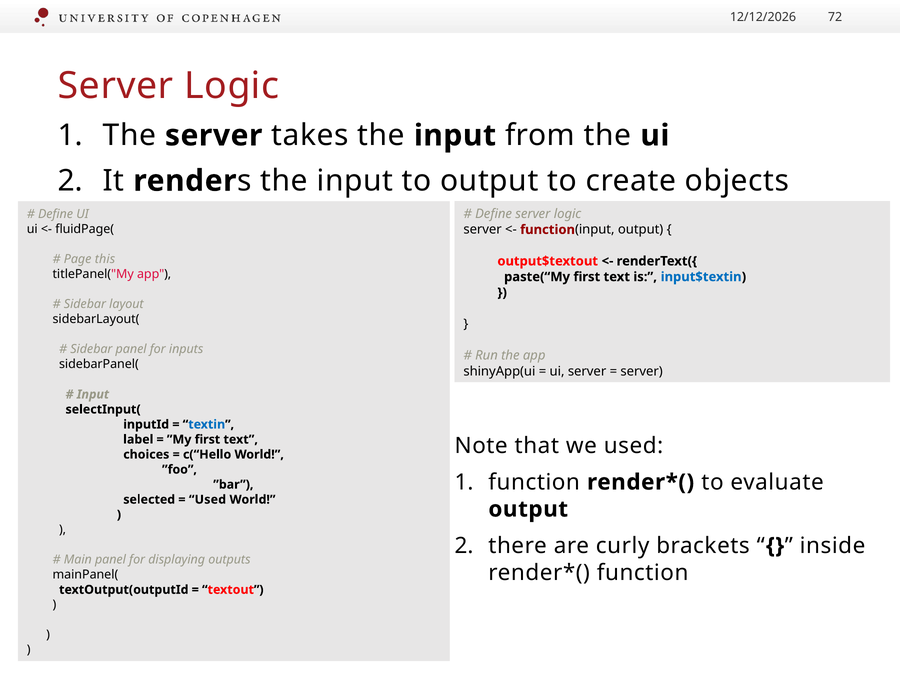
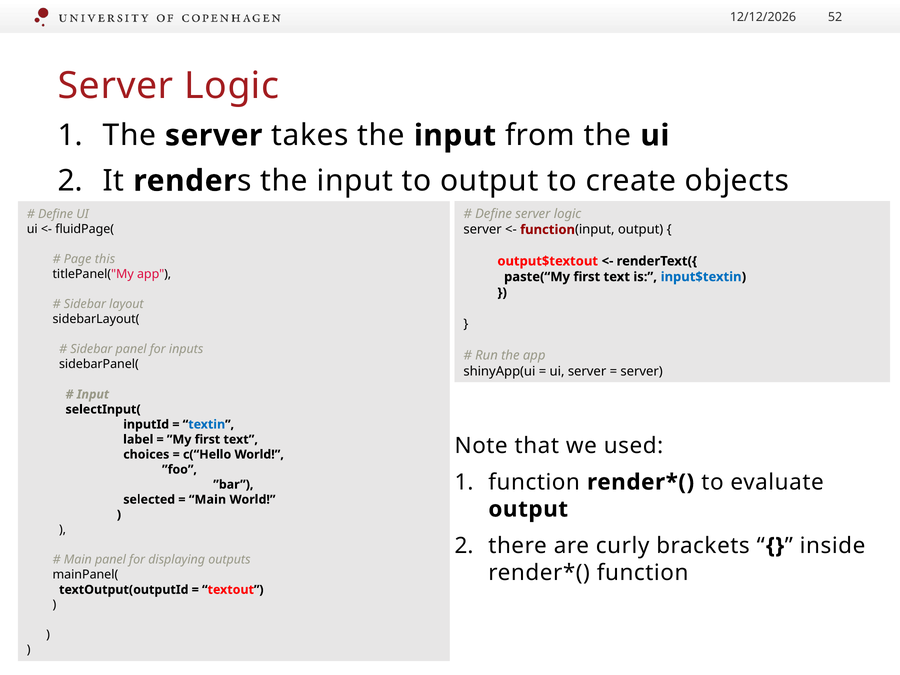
72: 72 -> 52
Used at (207, 500): Used -> Main
